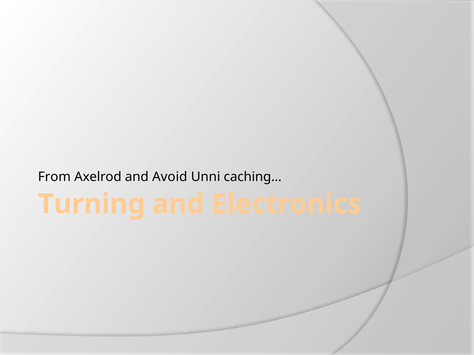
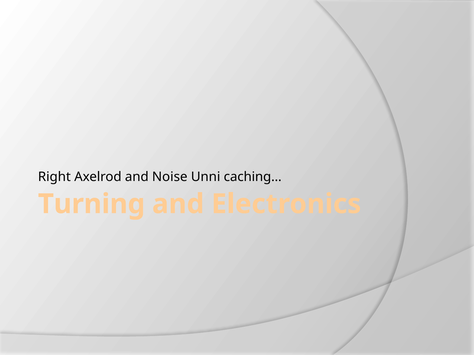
From: From -> Right
Avoid: Avoid -> Noise
